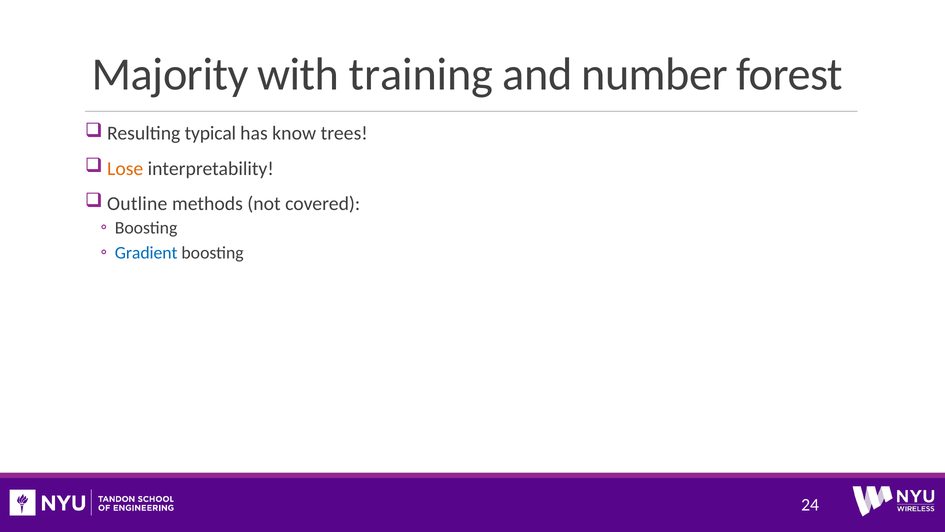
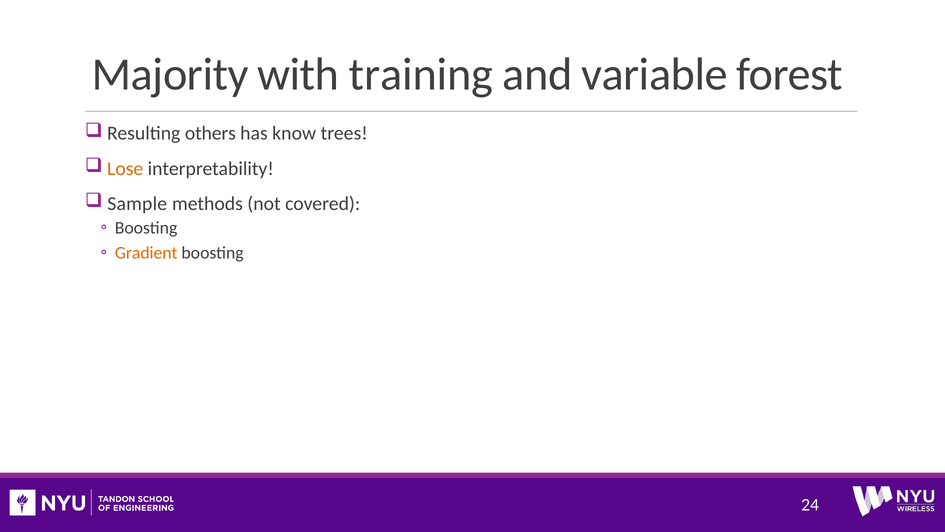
number: number -> variable
typical: typical -> others
Outline: Outline -> Sample
Gradient colour: blue -> orange
